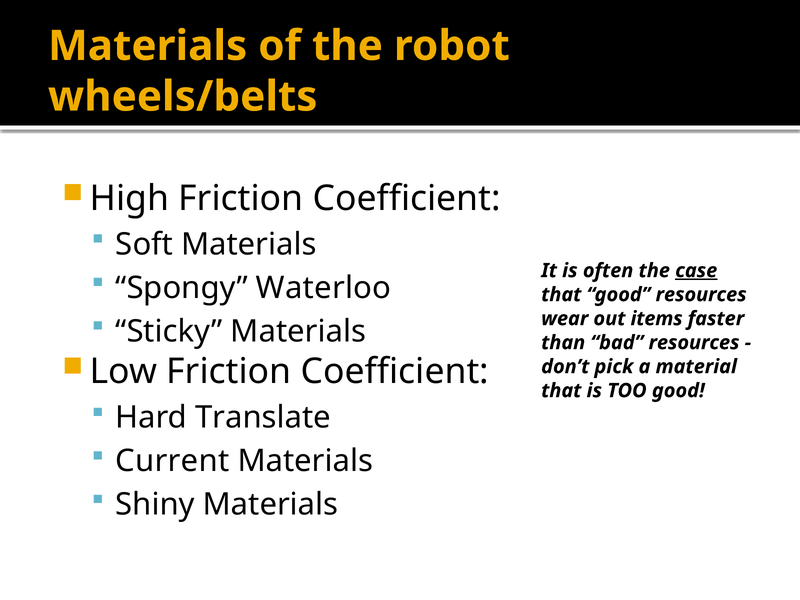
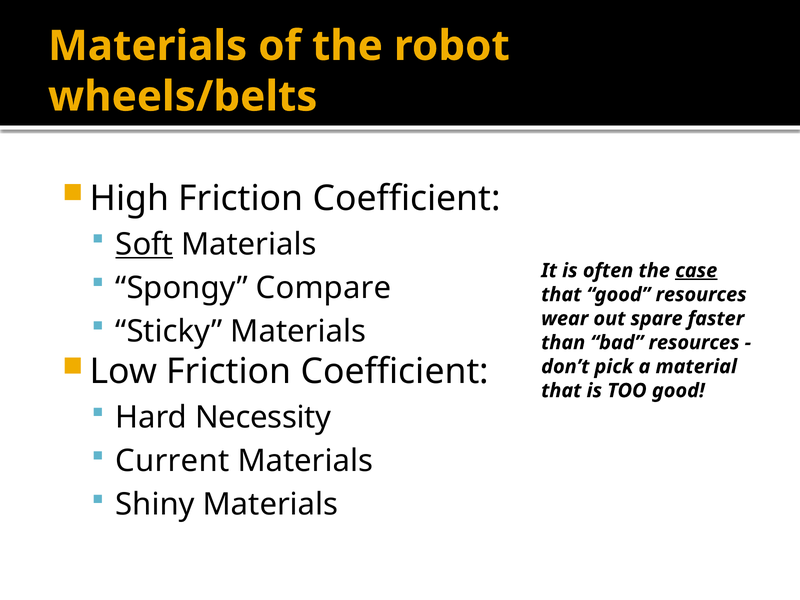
Soft underline: none -> present
Waterloo: Waterloo -> Compare
items: items -> spare
Translate: Translate -> Necessity
